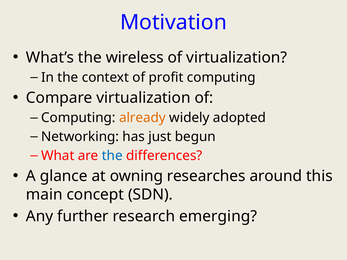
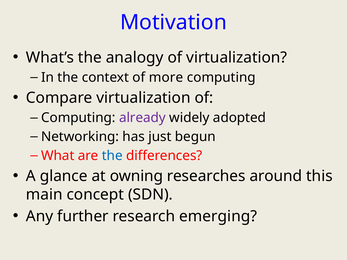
wireless: wireless -> analogy
profit: profit -> more
already colour: orange -> purple
